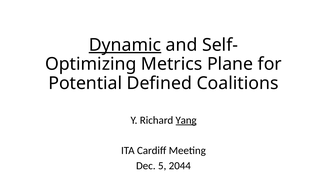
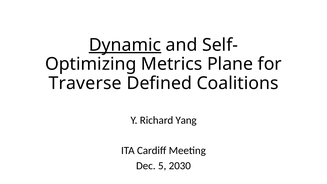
Potential: Potential -> Traverse
Yang underline: present -> none
2044: 2044 -> 2030
